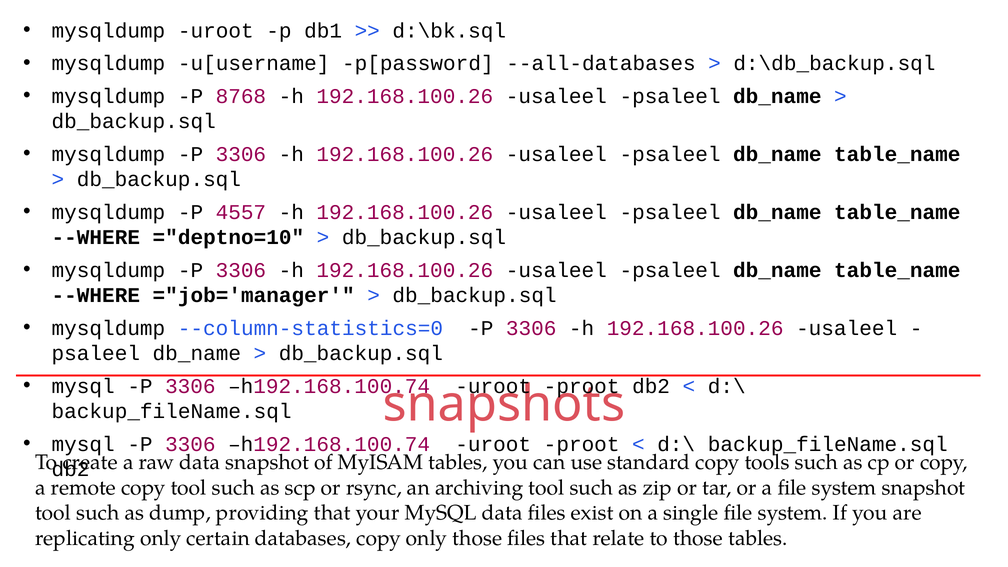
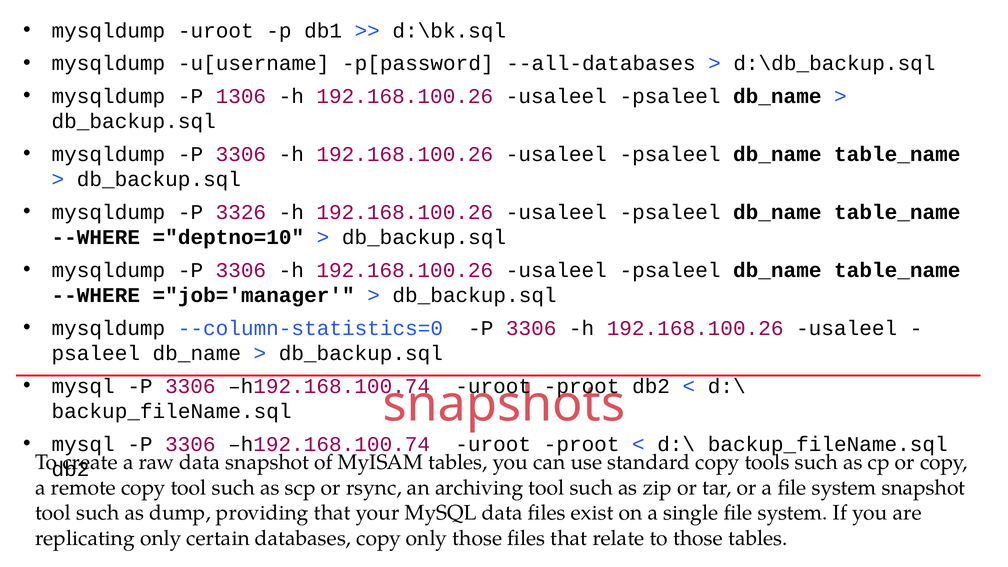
8768: 8768 -> 1306
4557: 4557 -> 3326
